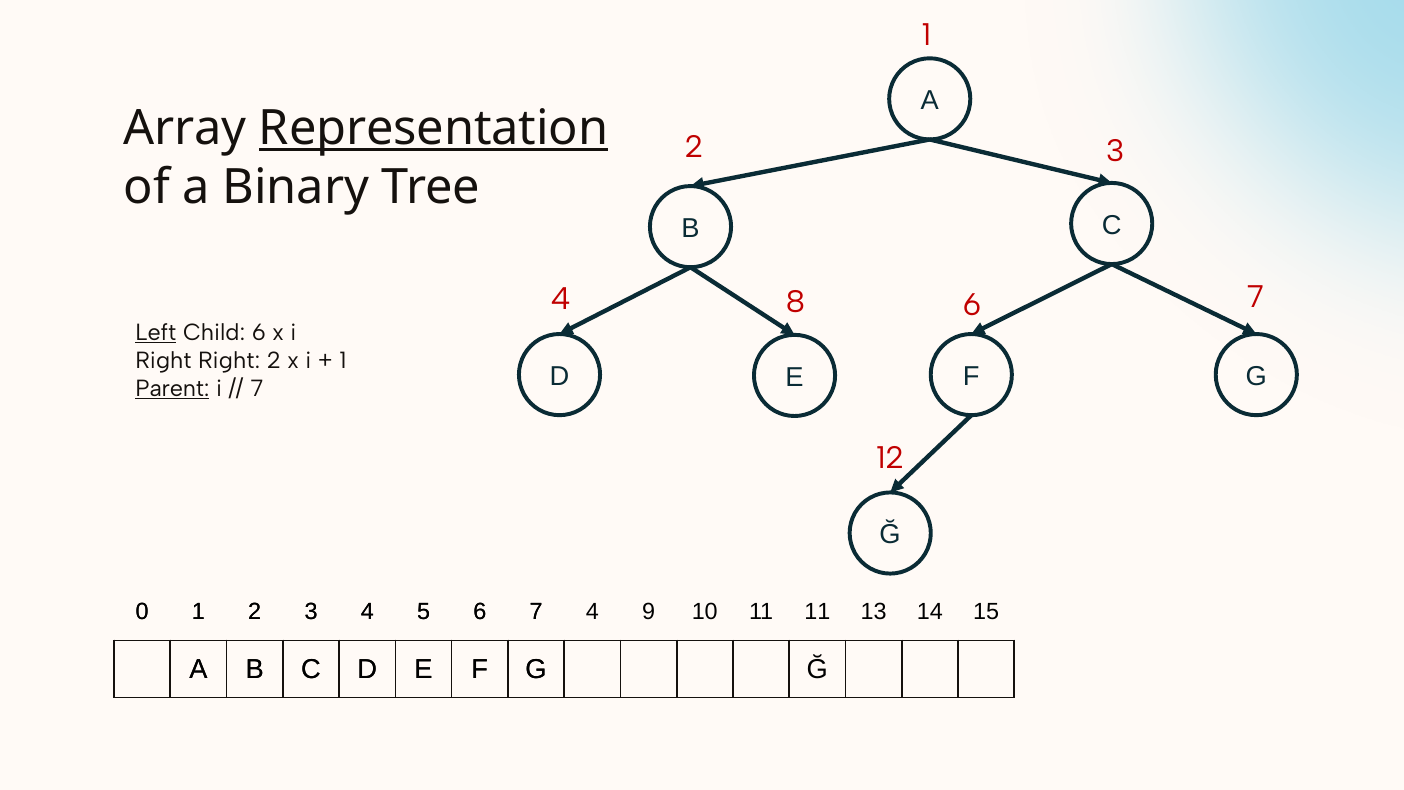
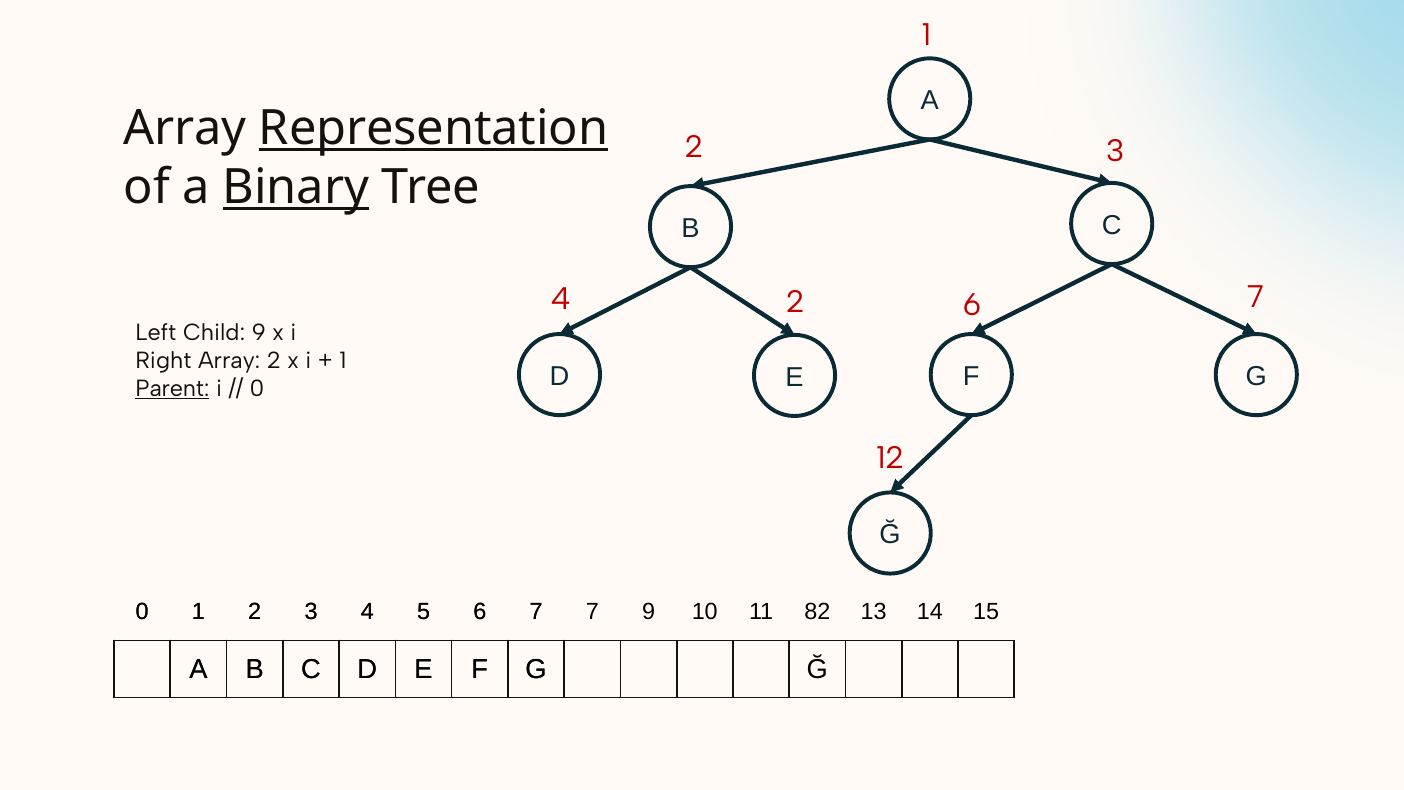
Binary underline: none -> present
4 8: 8 -> 2
Left underline: present -> none
Child 6: 6 -> 9
Right Right: Right -> Array
7 at (257, 388): 7 -> 0
4 at (592, 611): 4 -> 7
11 11: 11 -> 82
